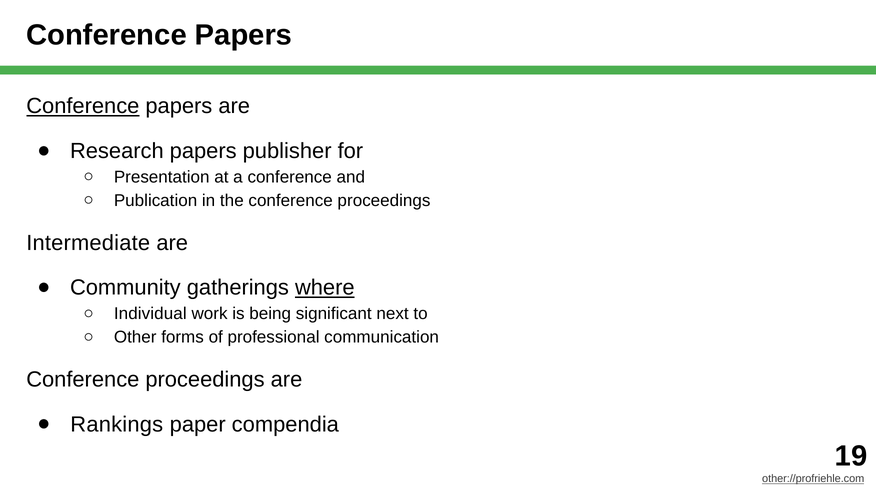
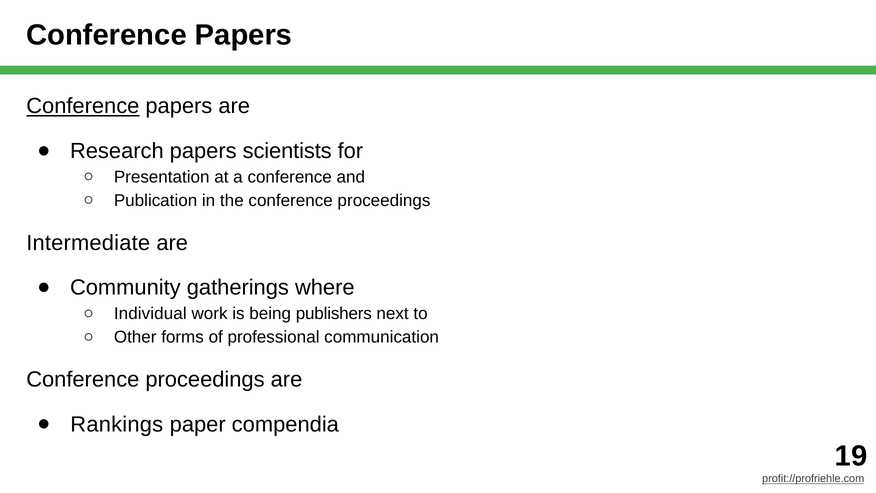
publisher: publisher -> scientists
where underline: present -> none
significant: significant -> publishers
other://profriehle.com: other://profriehle.com -> profit://profriehle.com
